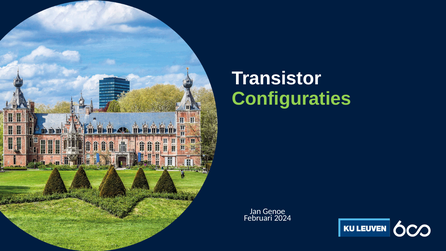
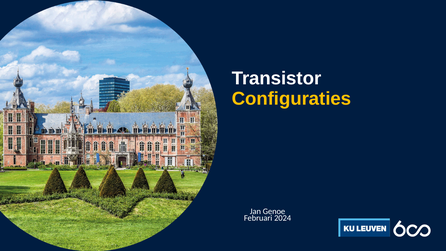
Configuraties colour: light green -> yellow
